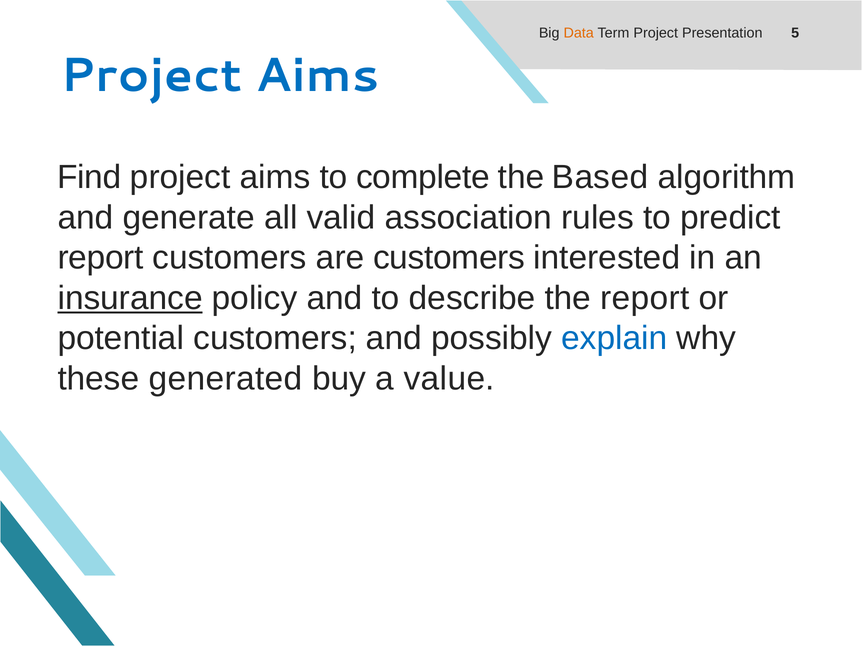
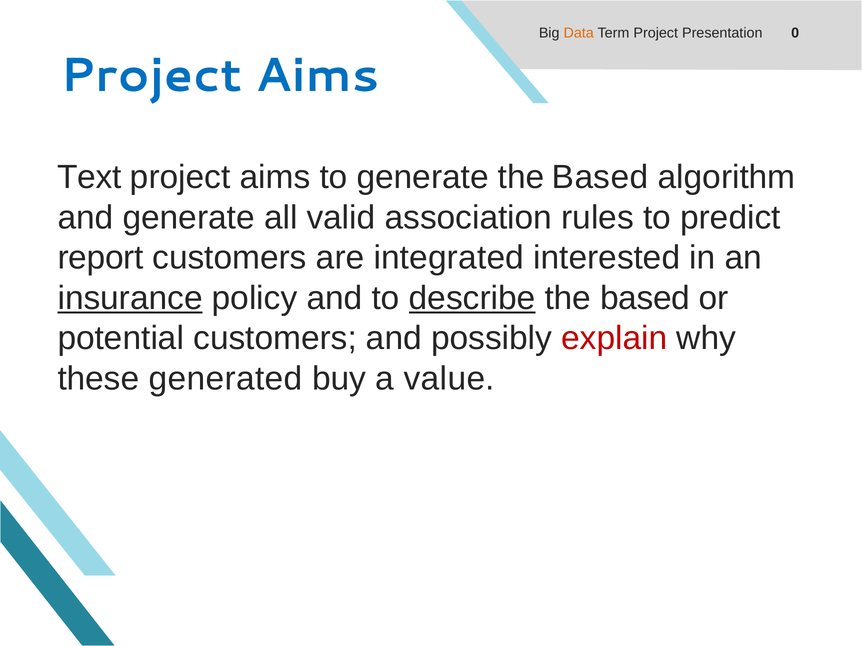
5: 5 -> 0
Find: Find -> Text
to complete: complete -> generate
are customers: customers -> integrated
describe underline: none -> present
report at (645, 298): report -> based
explain colour: blue -> red
